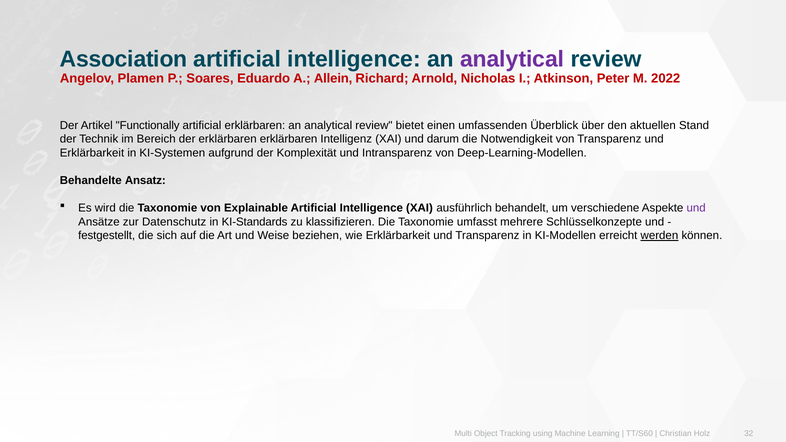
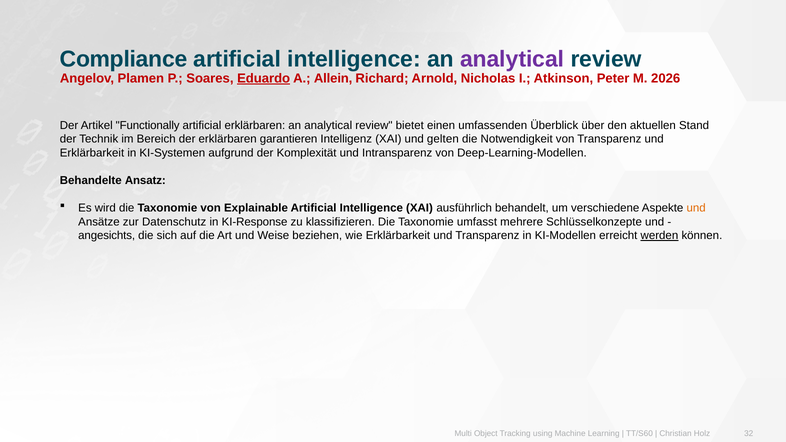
Association: Association -> Compliance
Eduardo underline: none -> present
2022: 2022 -> 2026
erklärbaren erklärbaren: erklärbaren -> garantieren
darum: darum -> gelten
und at (696, 208) colour: purple -> orange
KI-Standards: KI-Standards -> KI-Response
festgestellt: festgestellt -> angesichts
